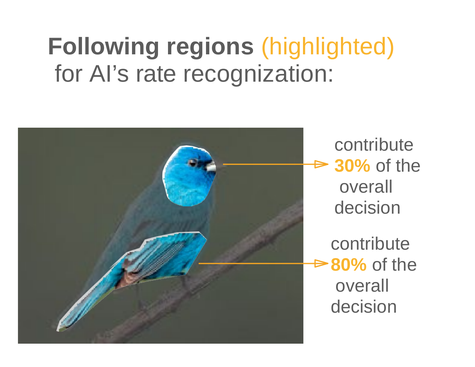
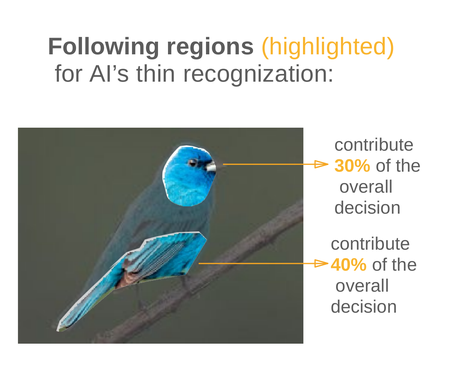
rate: rate -> thin
80%: 80% -> 40%
